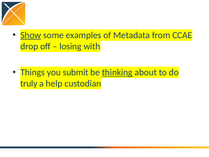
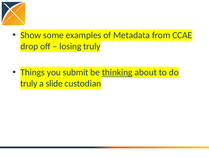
Show underline: present -> none
losing with: with -> truly
help: help -> slide
